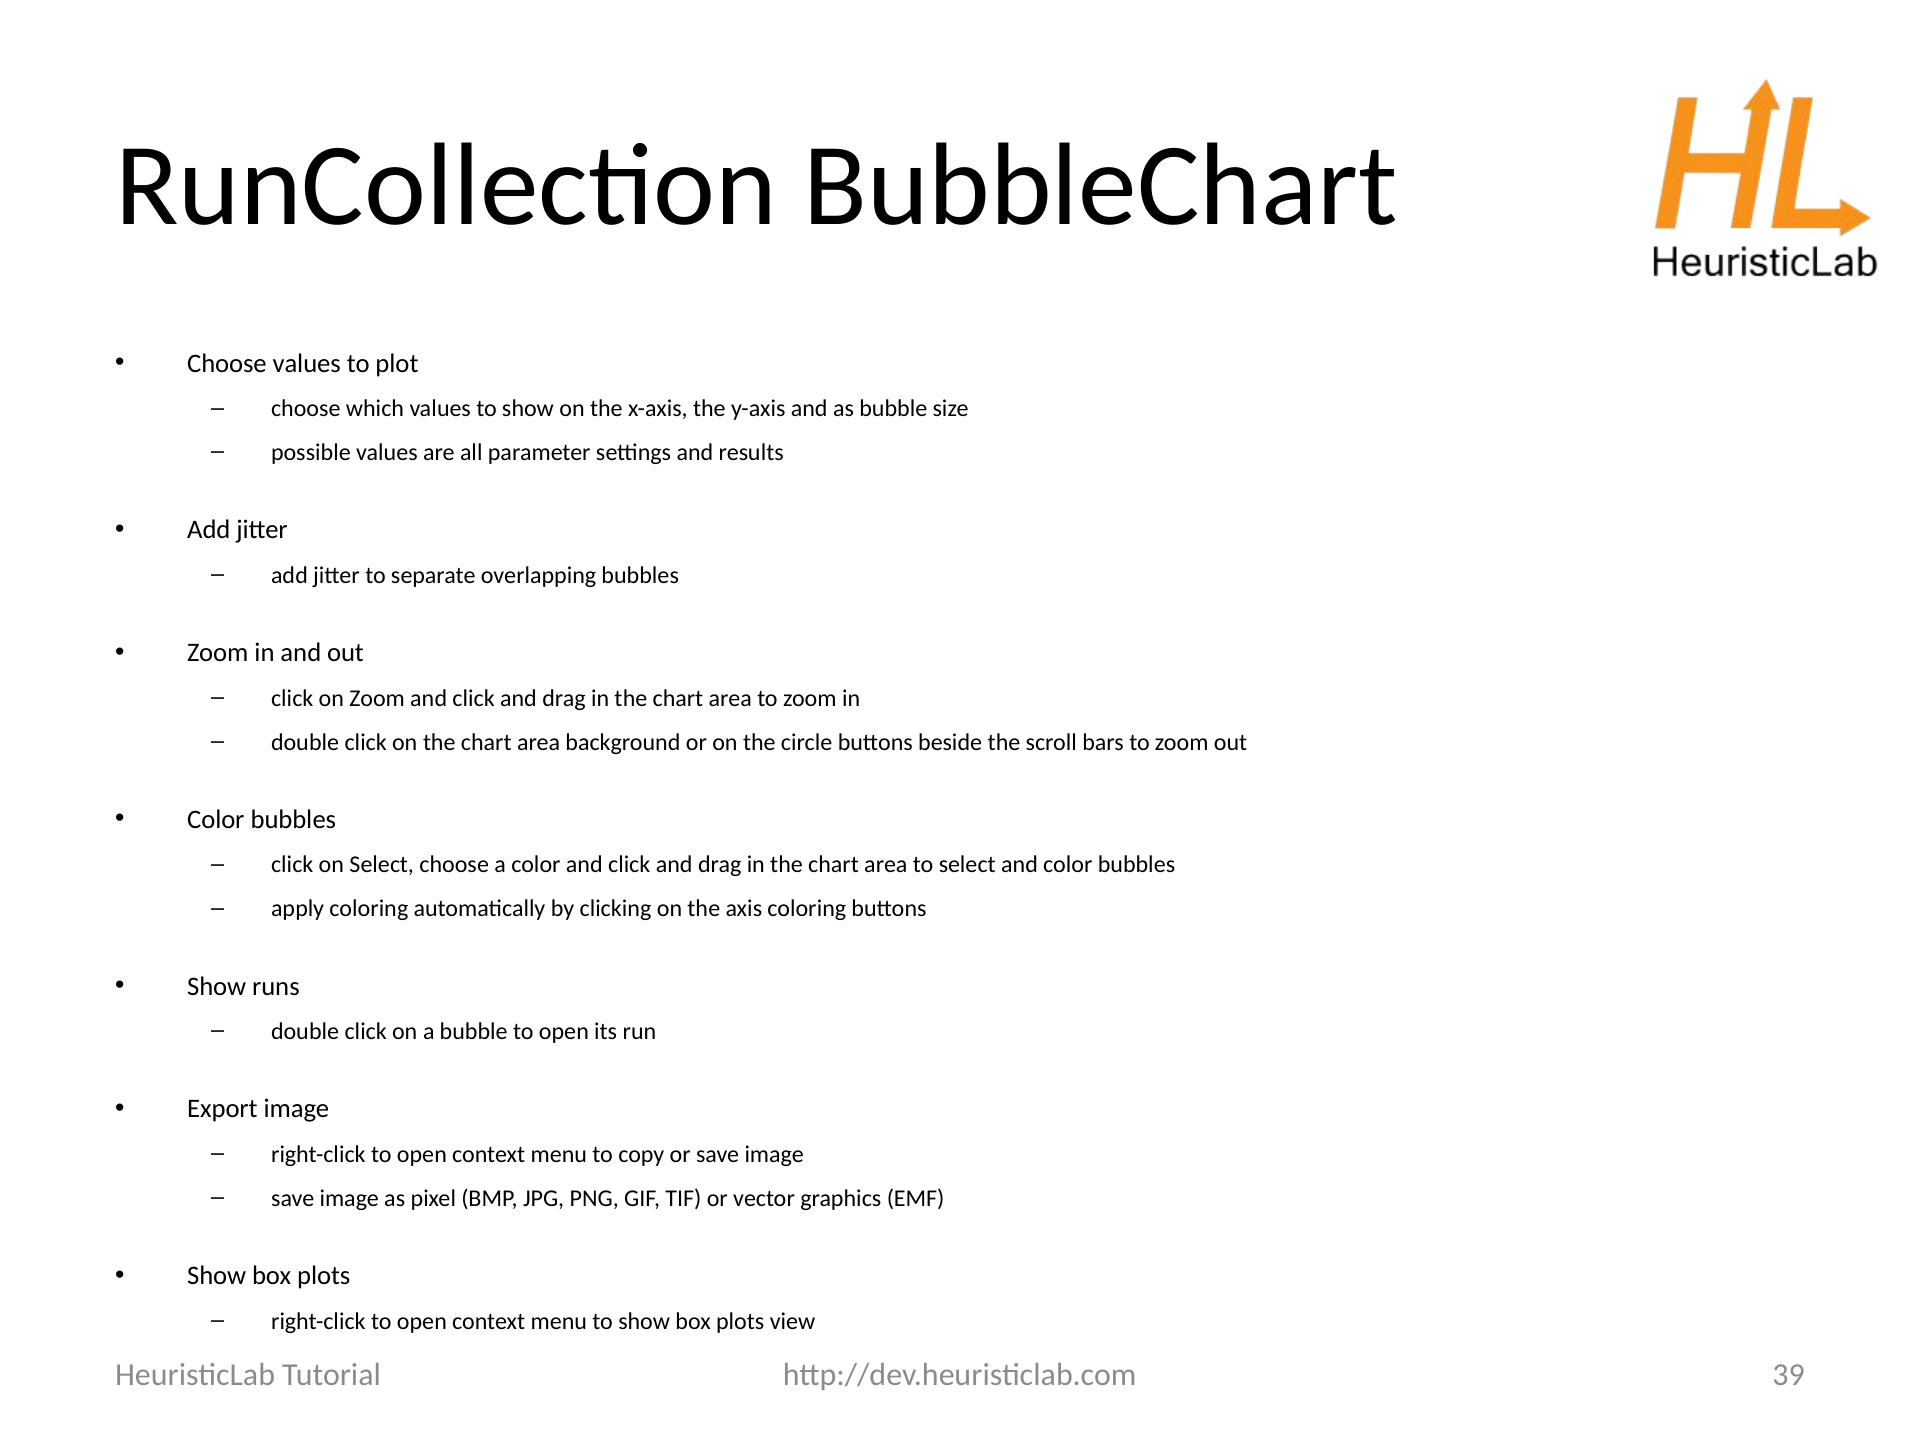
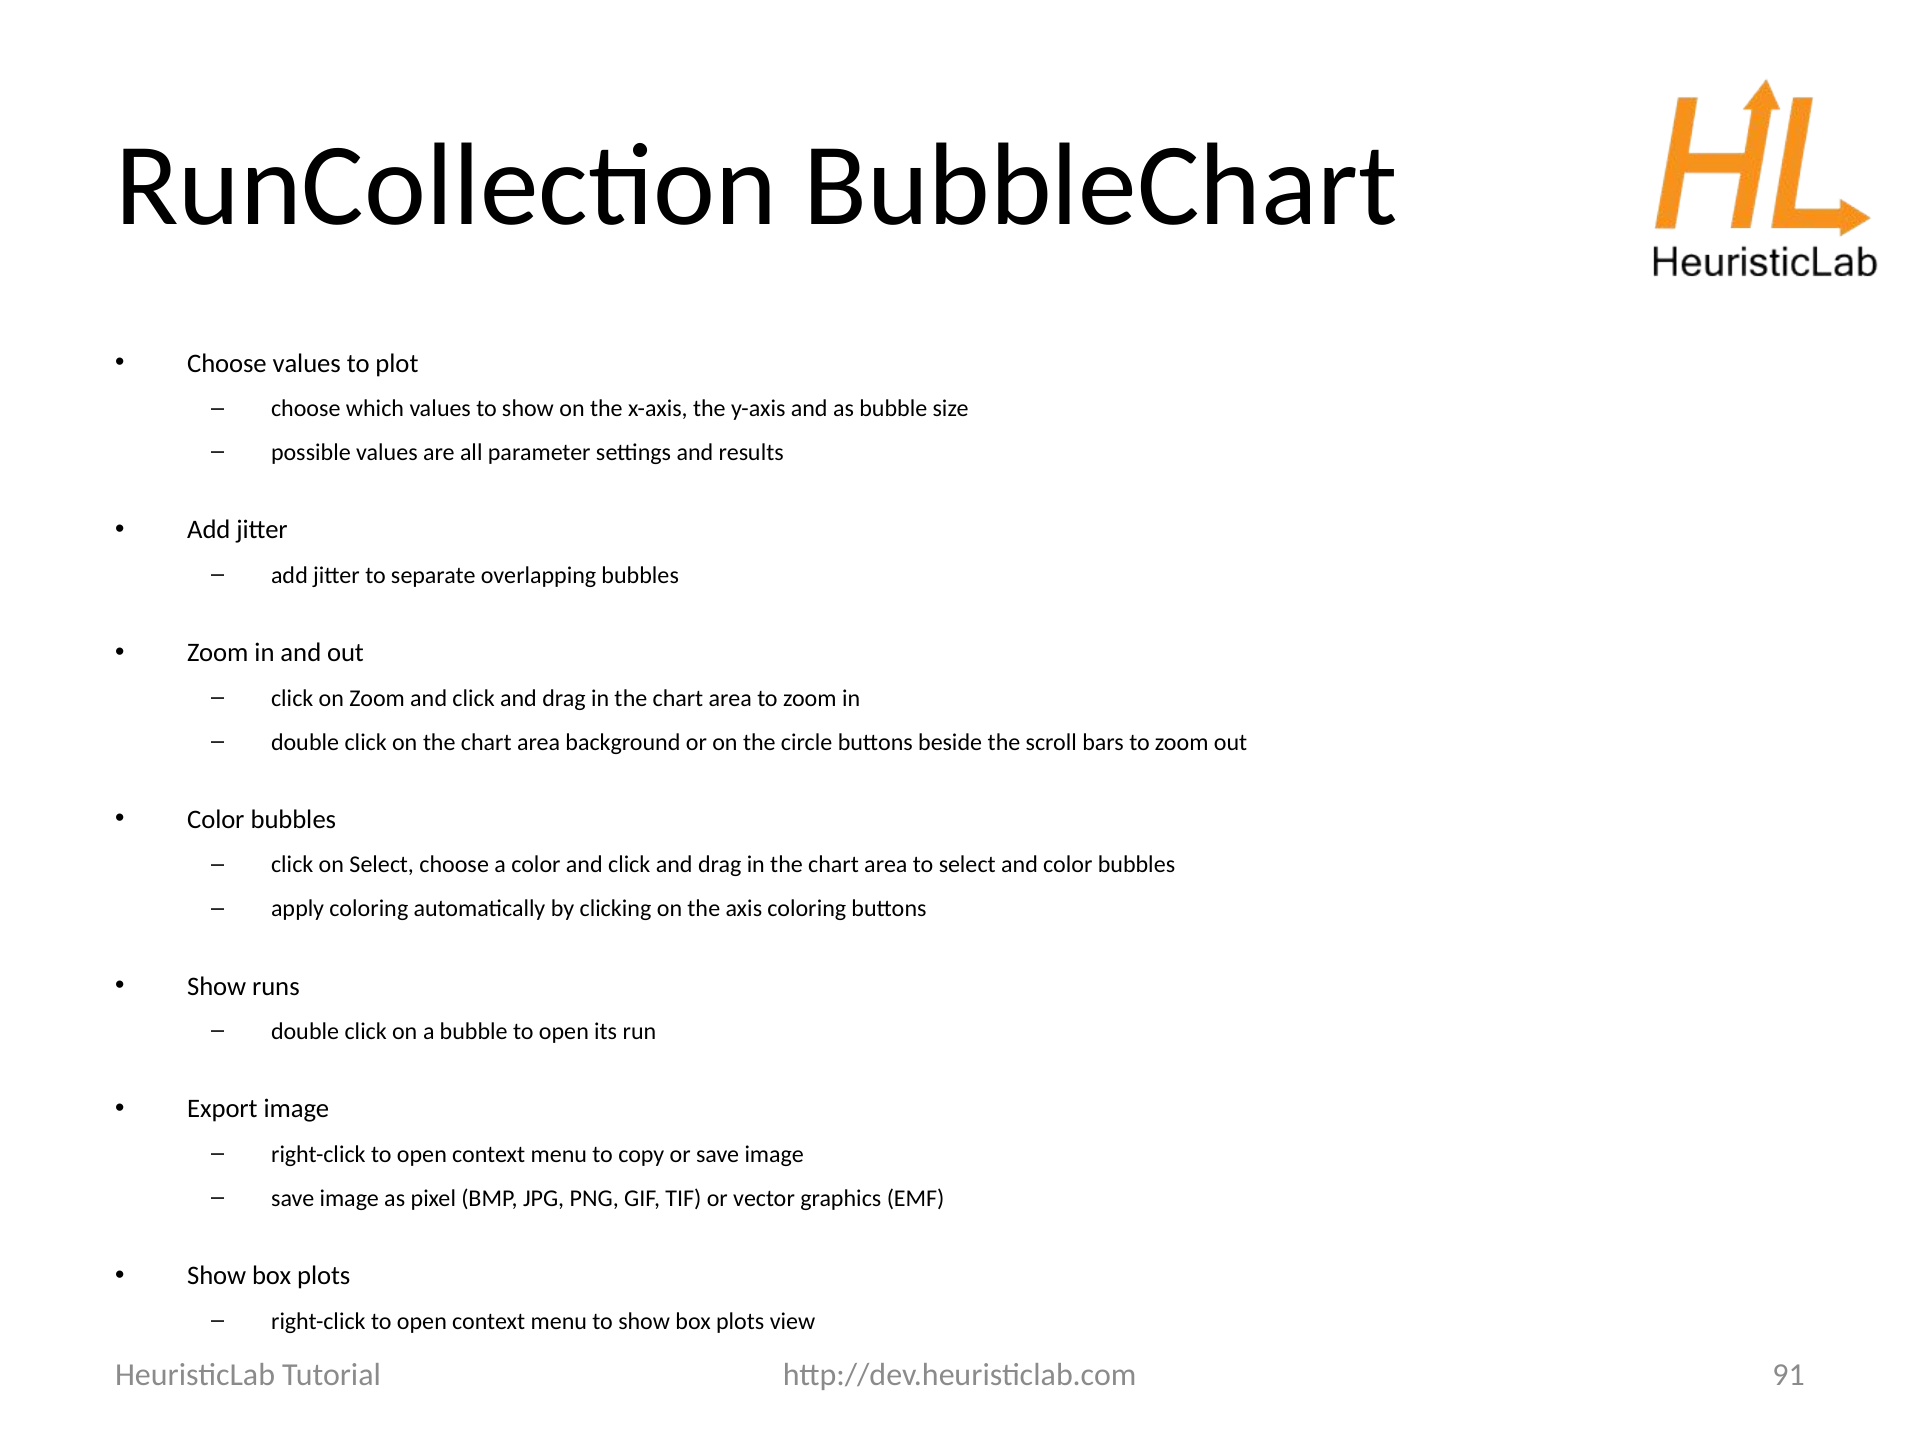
39: 39 -> 91
